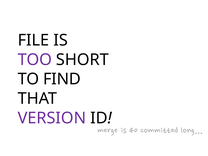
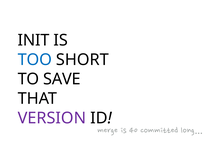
FILE: FILE -> INIT
TOO colour: purple -> blue
FIND: FIND -> SAVE
